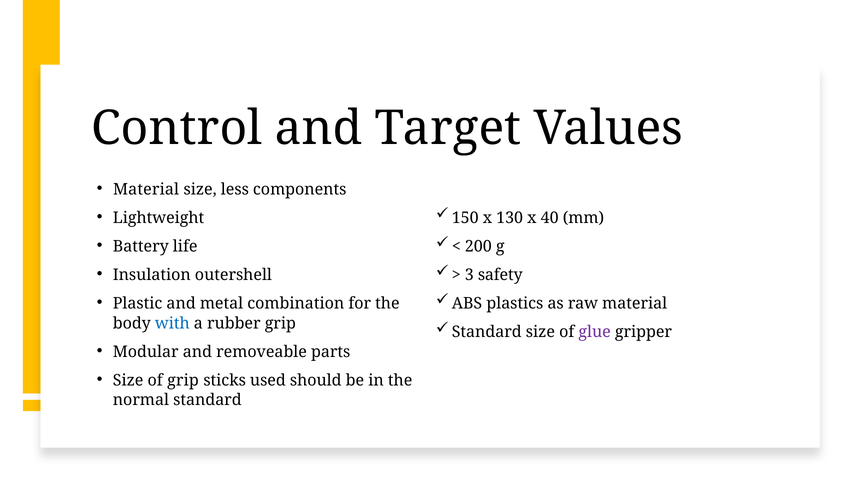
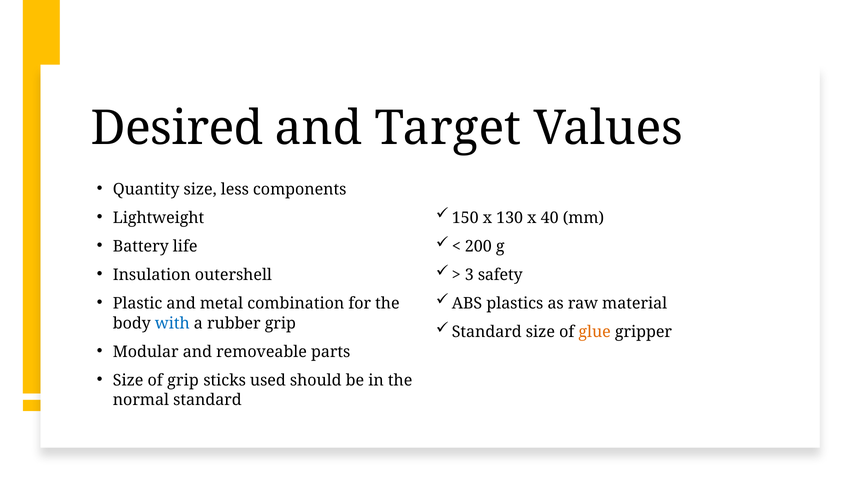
Control: Control -> Desired
Material at (146, 189): Material -> Quantity
glue colour: purple -> orange
